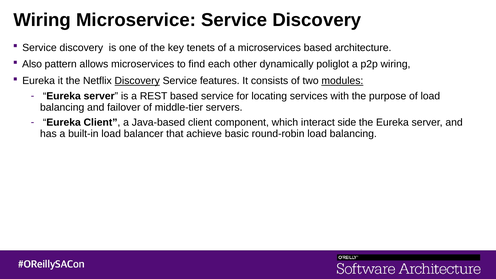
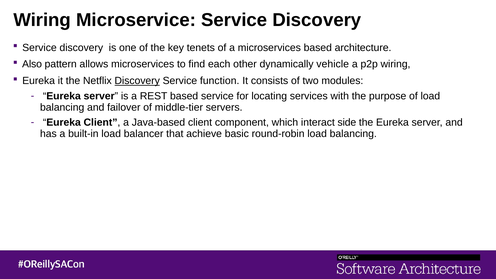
poliglot: poliglot -> vehicle
features: features -> function
modules underline: present -> none
